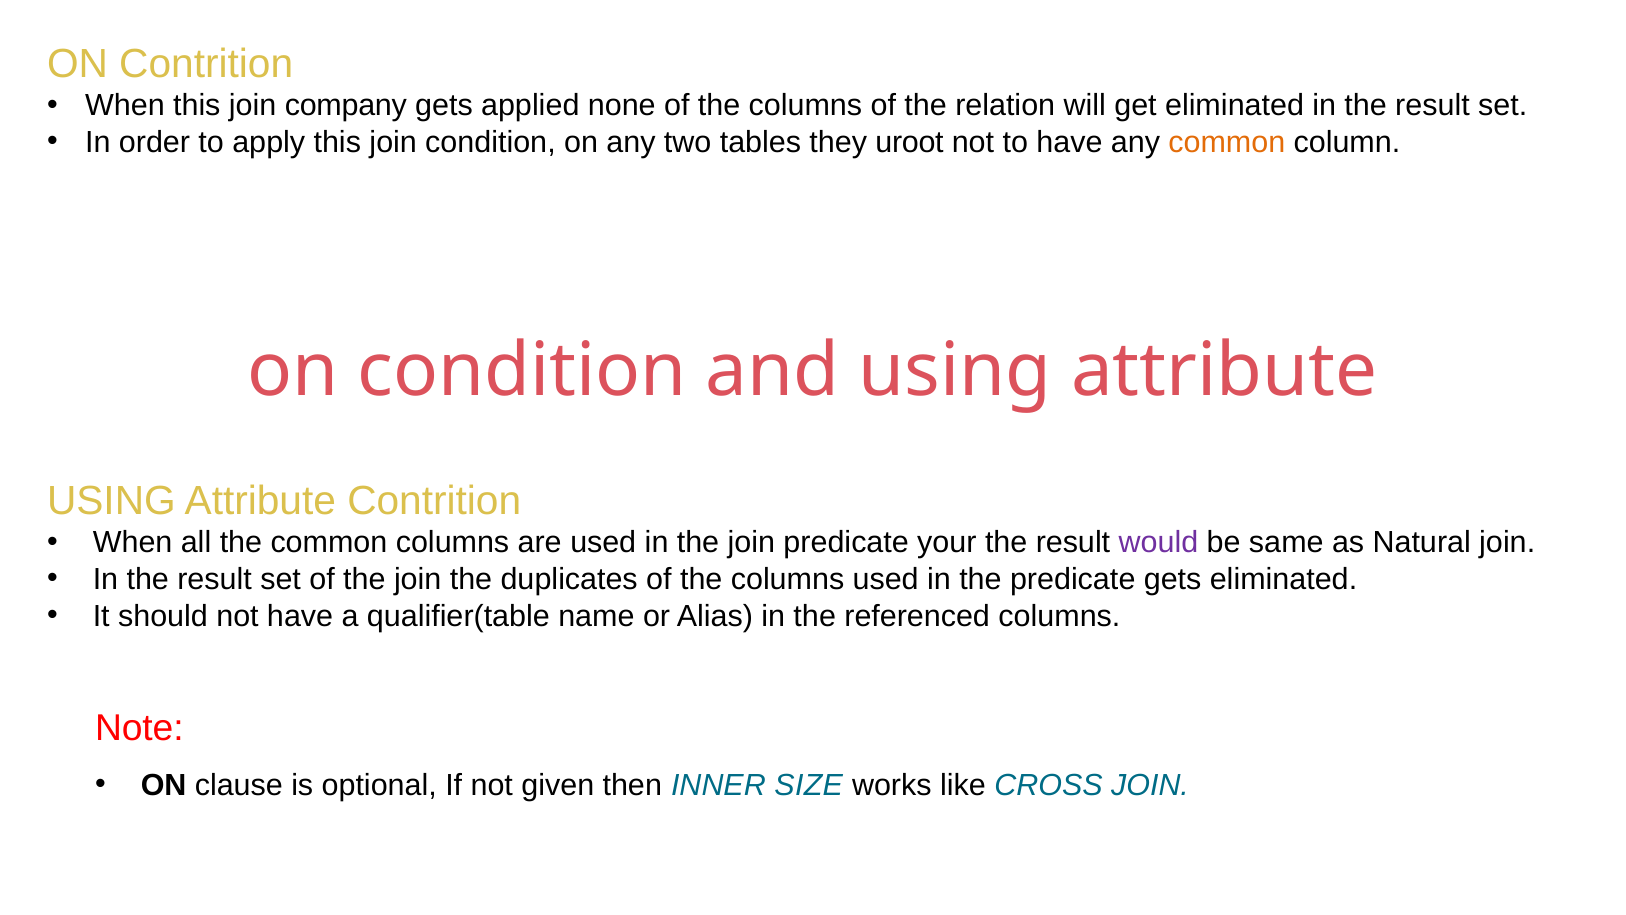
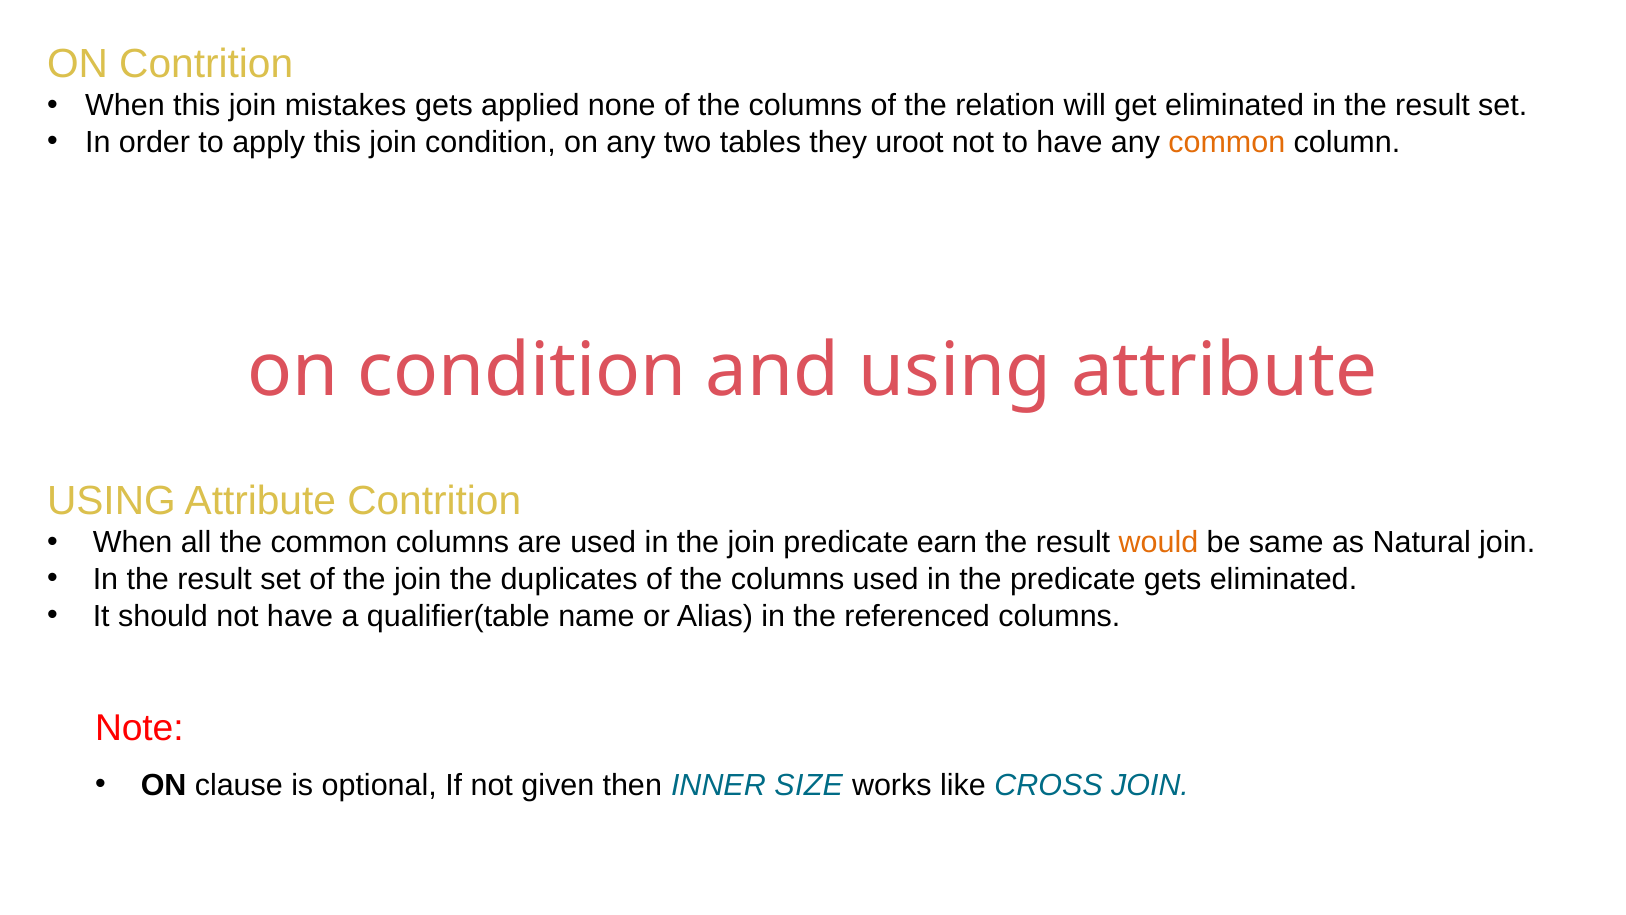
company: company -> mistakes
your: your -> earn
would colour: purple -> orange
